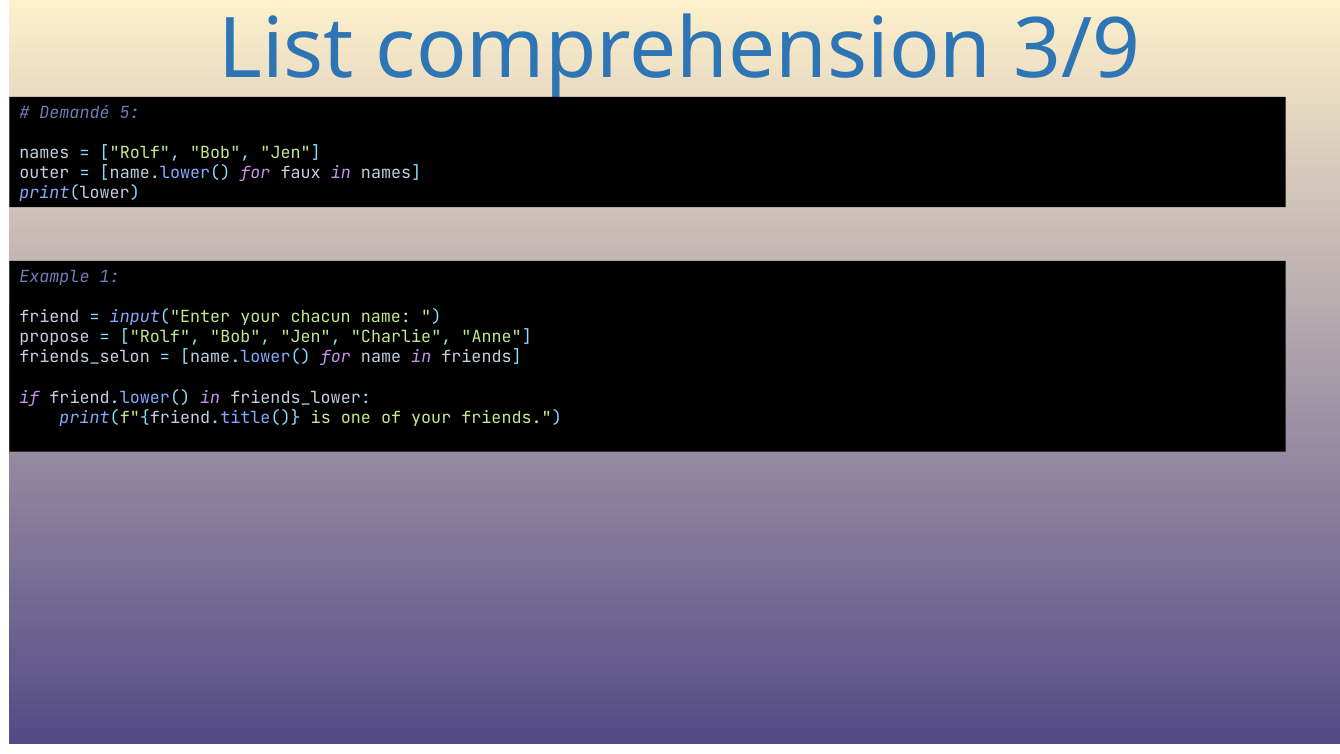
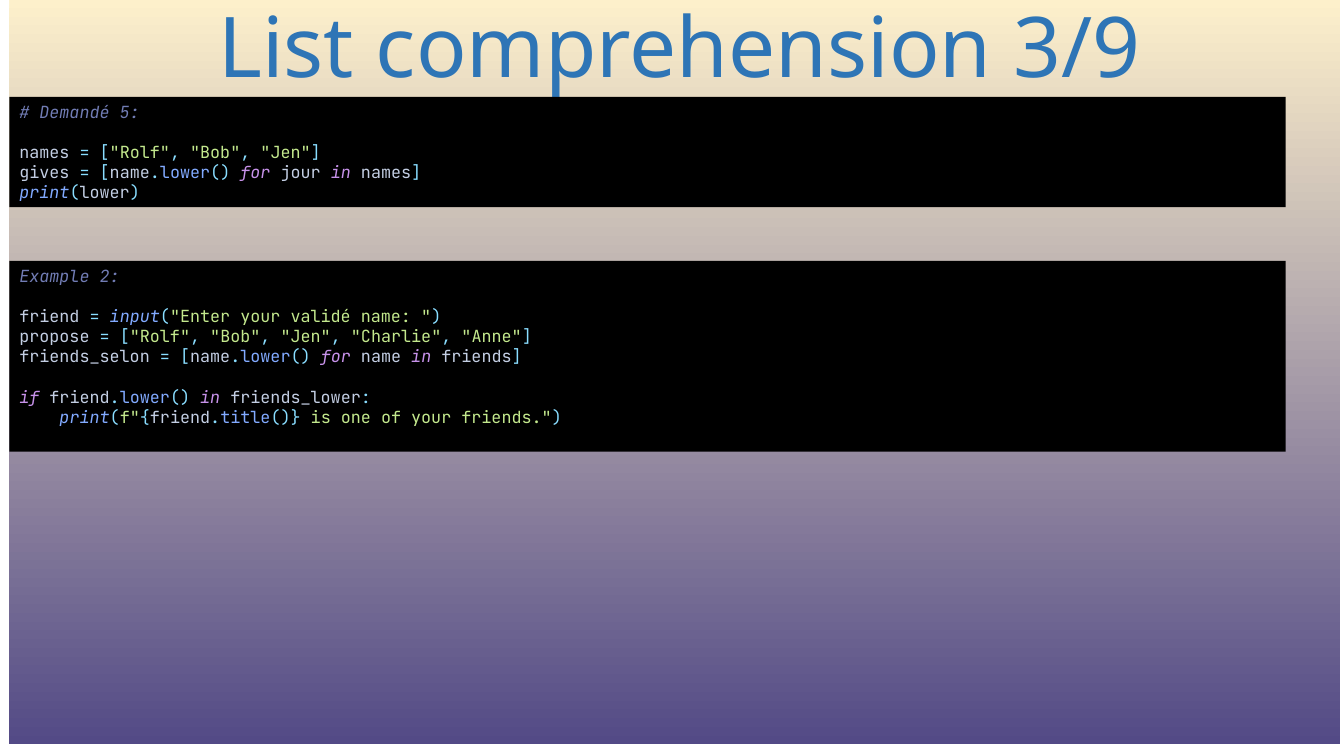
outer: outer -> gives
faux: faux -> jour
1: 1 -> 2
chacun: chacun -> validé
